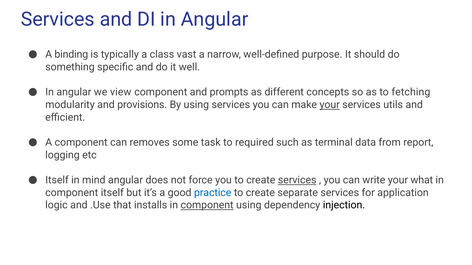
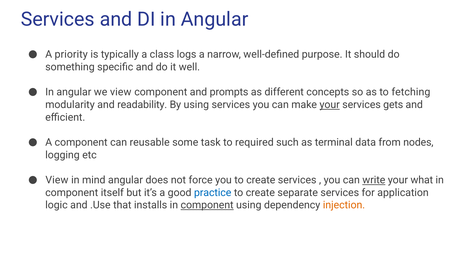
binding: binding -> priority
vast: vast -> logs
provisions: provisions -> readability
utils: utils -> gets
removes: removes -> reusable
report: report -> nodes
Itself at (57, 180): Itself -> View
services at (297, 180) underline: present -> none
write underline: none -> present
injection colour: black -> orange
